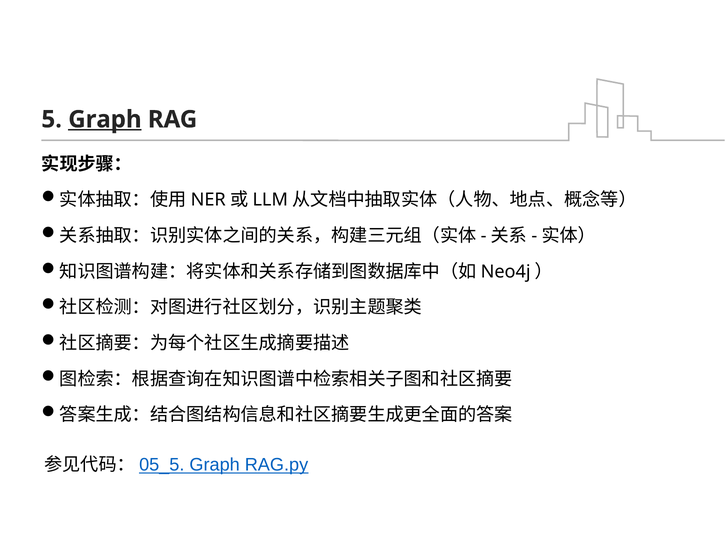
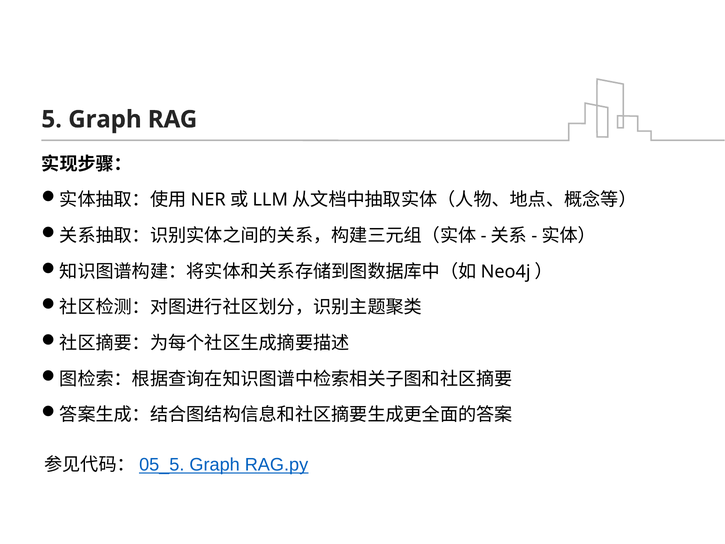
Graph at (105, 119) underline: present -> none
